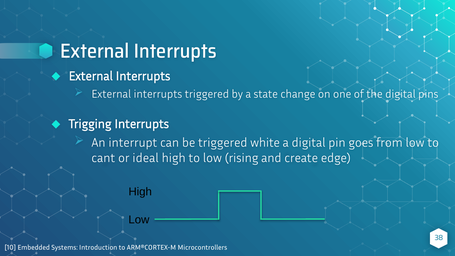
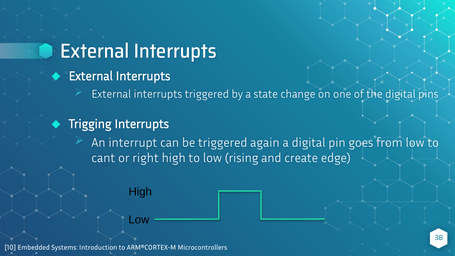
white: white -> again
ideal: ideal -> right
